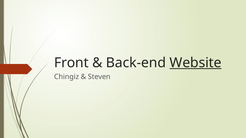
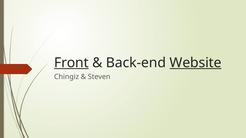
Front underline: none -> present
